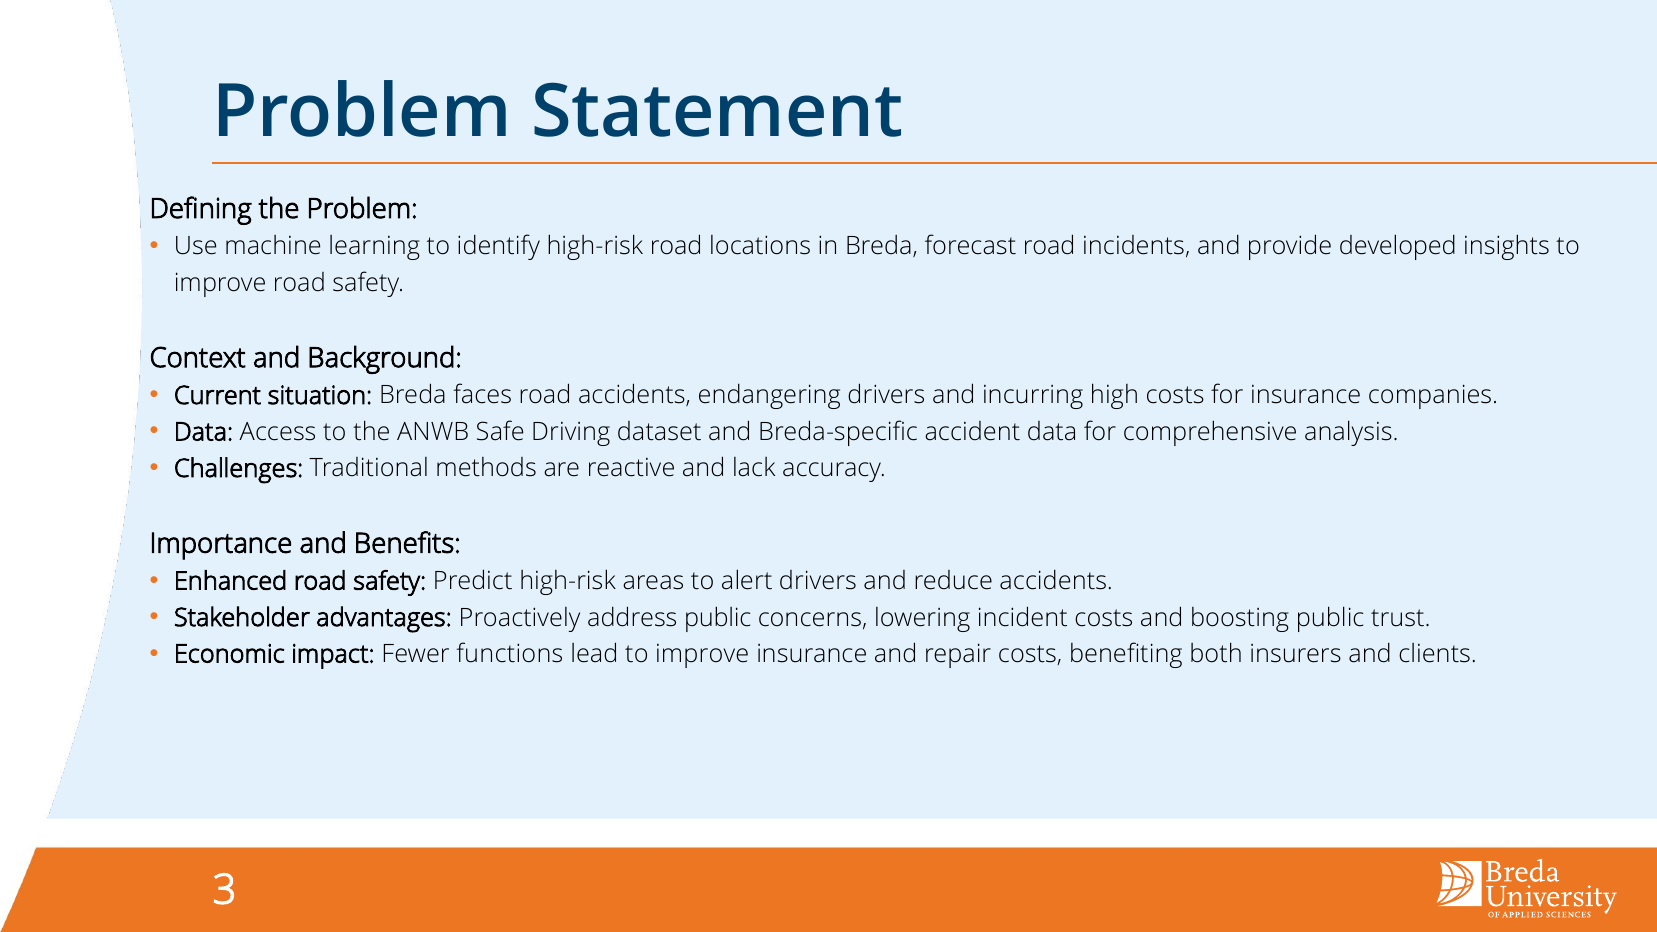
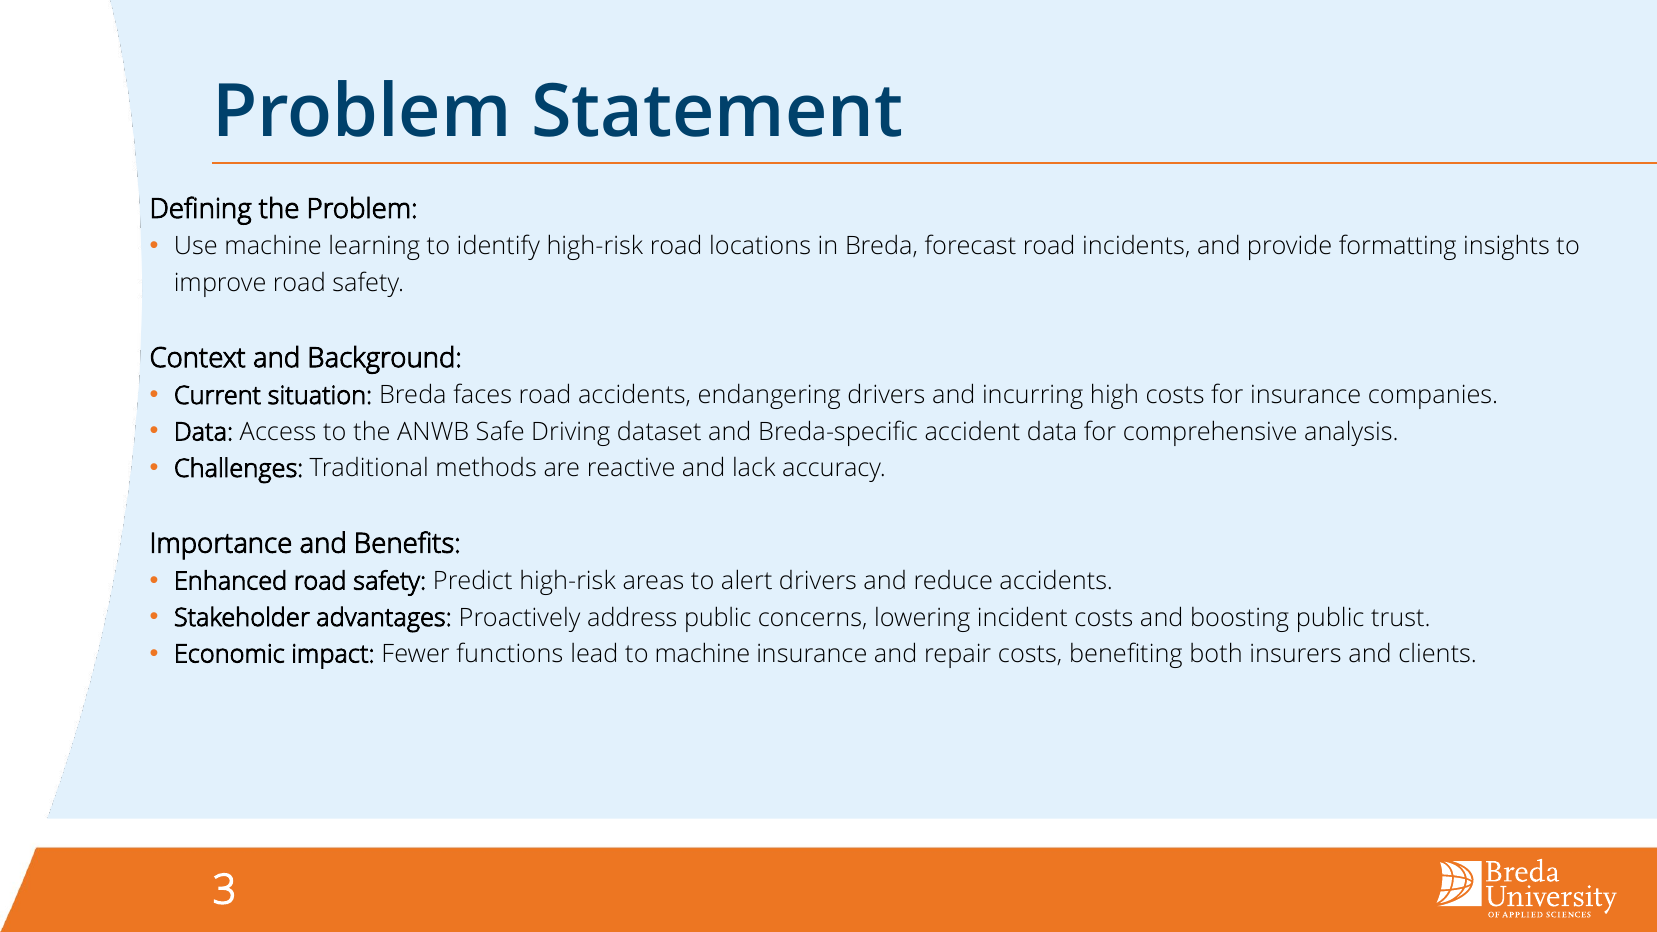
developed: developed -> formatting
lead to improve: improve -> machine
